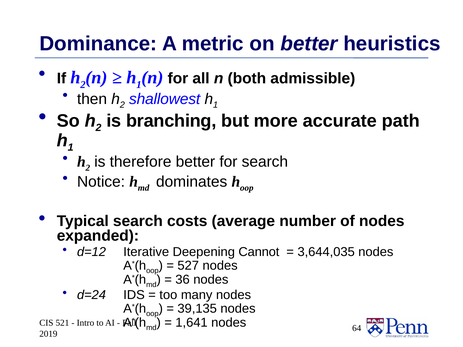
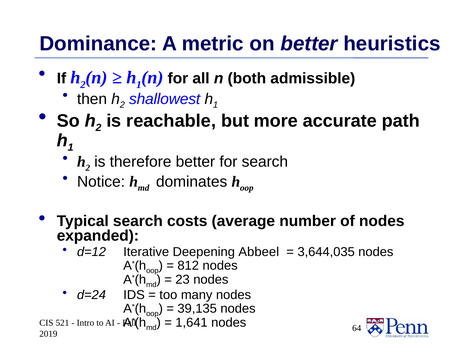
branching: branching -> reachable
Cannot: Cannot -> Abbeel
527: 527 -> 812
36: 36 -> 23
